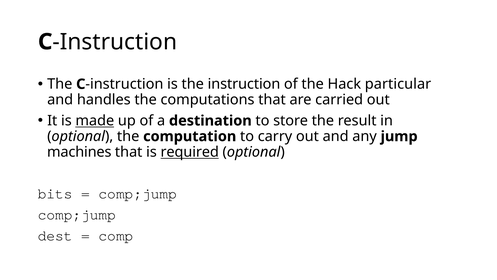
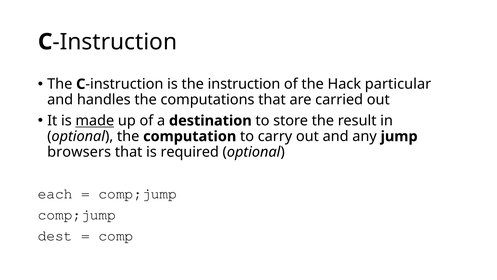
machines: machines -> browsers
required underline: present -> none
bits: bits -> each
